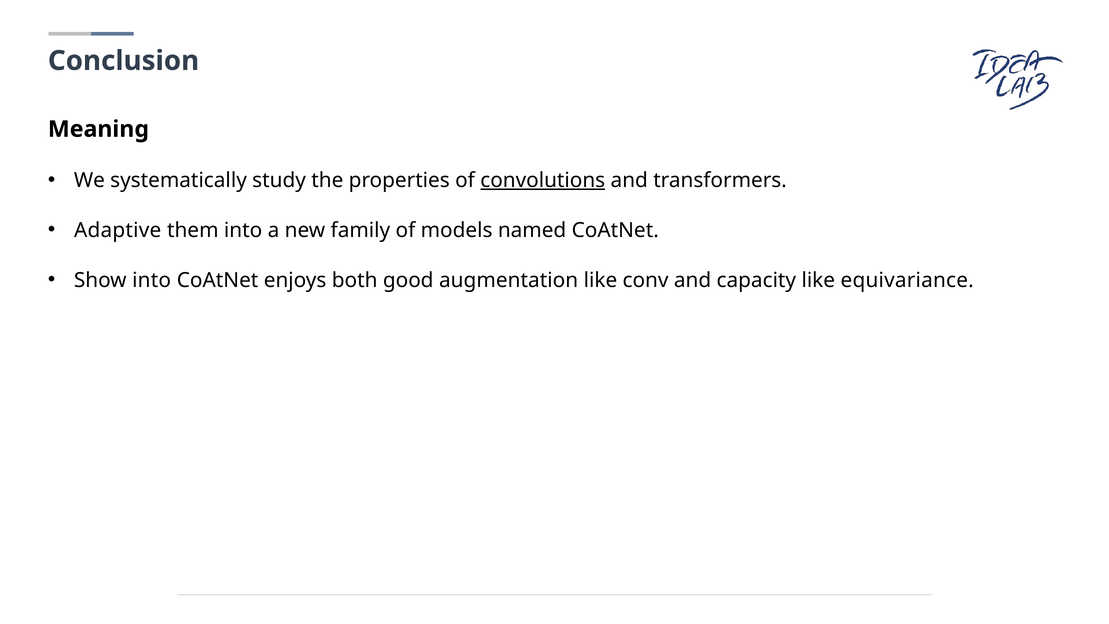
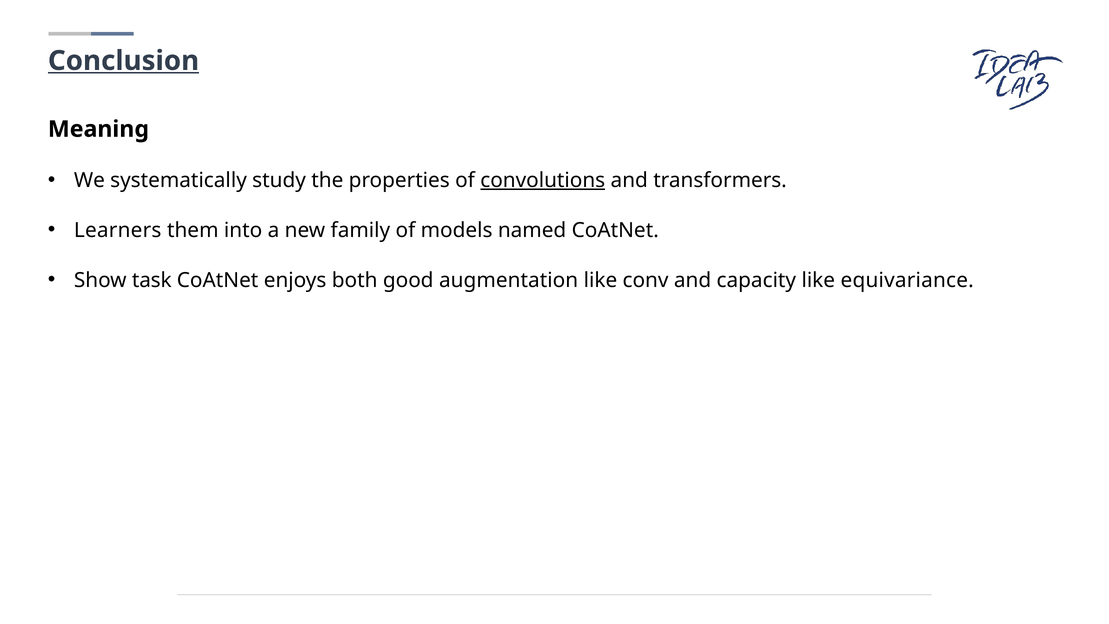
Conclusion underline: none -> present
Adaptive: Adaptive -> Learners
Show into: into -> task
